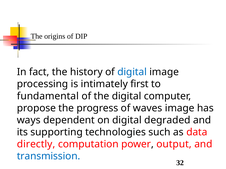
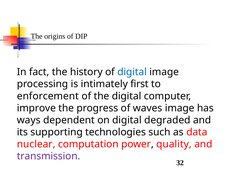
fundamental: fundamental -> enforcement
propose: propose -> improve
directly: directly -> nuclear
output: output -> quality
transmission colour: blue -> purple
